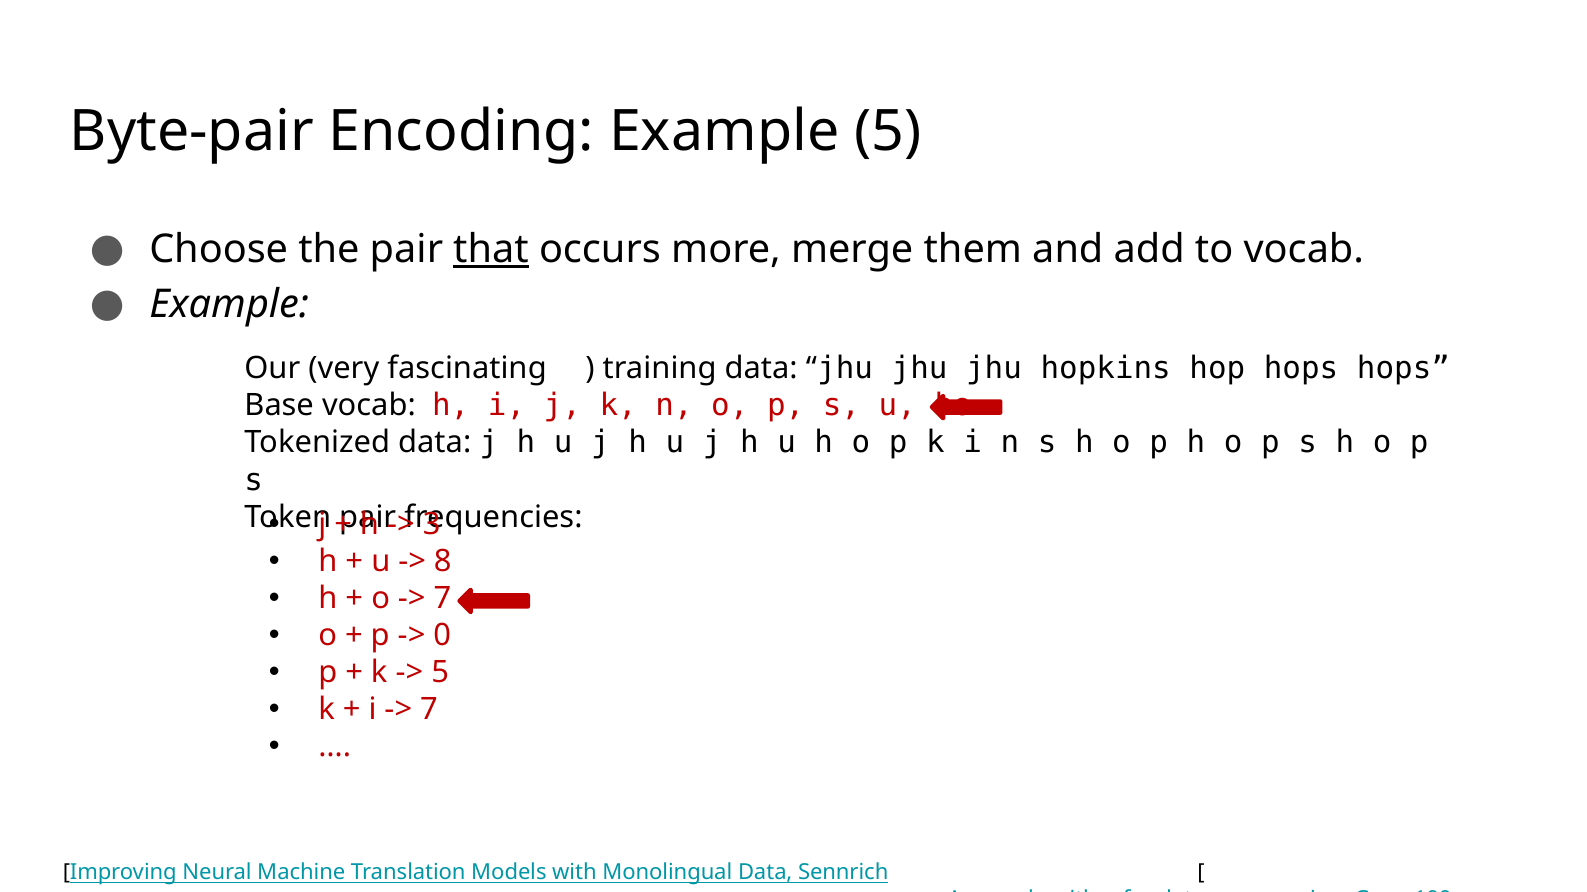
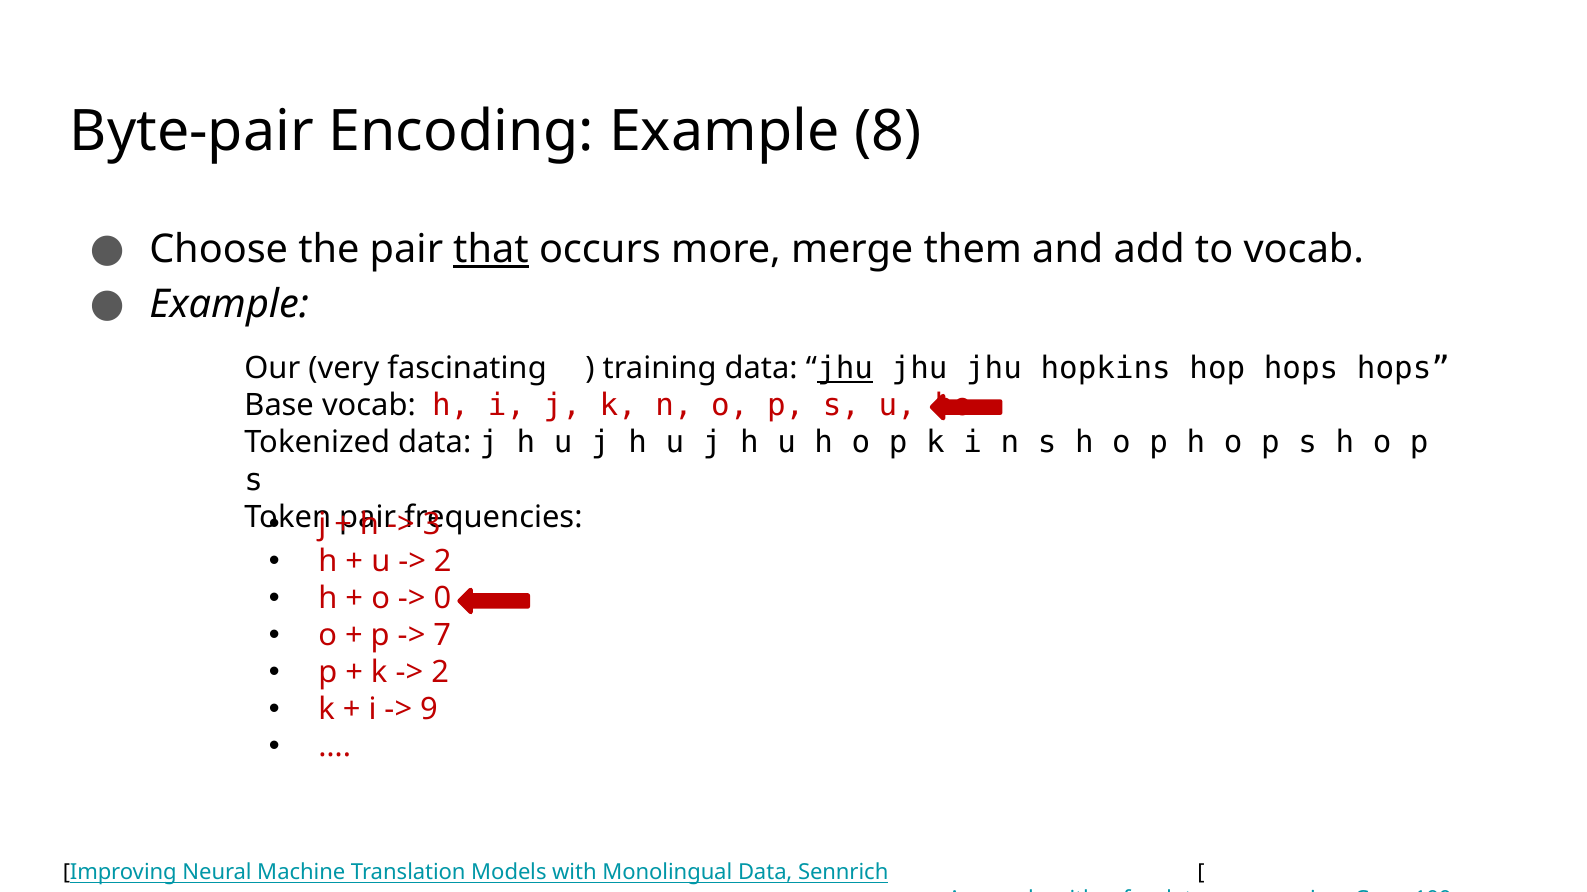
Example 5: 5 -> 8
jhu at (845, 369) underline: none -> present
8 at (443, 562): 8 -> 2
7 at (442, 599): 7 -> 0
0: 0 -> 7
5 at (440, 673): 5 -> 2
7 at (429, 710): 7 -> 9
